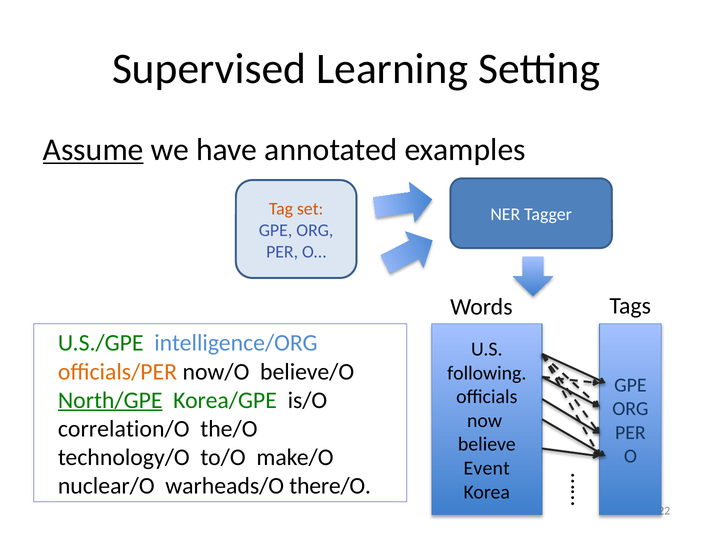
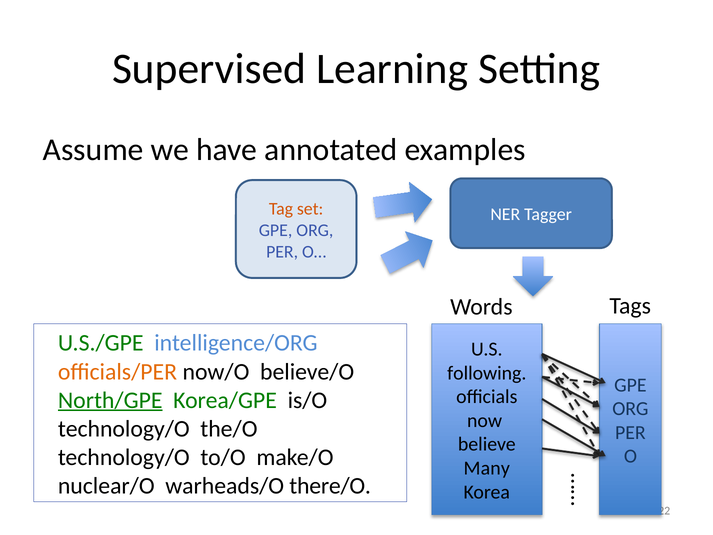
Assume underline: present -> none
correlation/O at (124, 429): correlation/O -> technology/O
Event: Event -> Many
